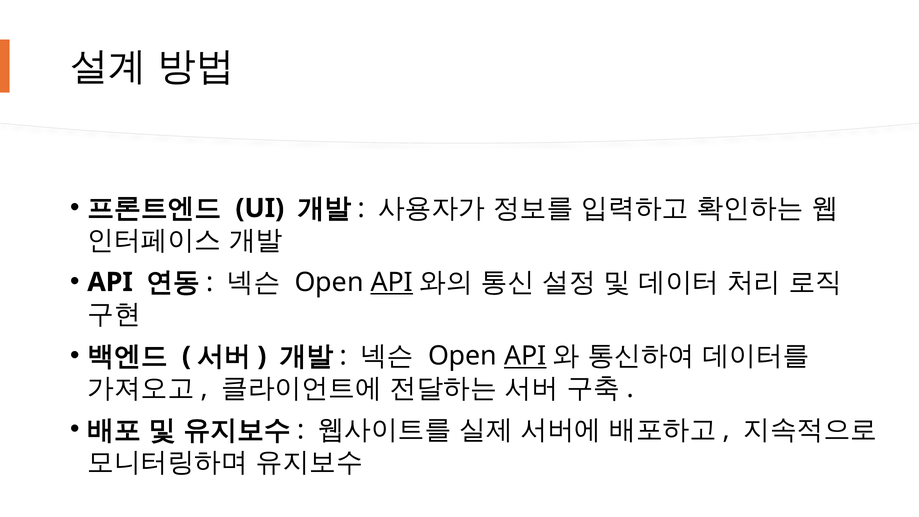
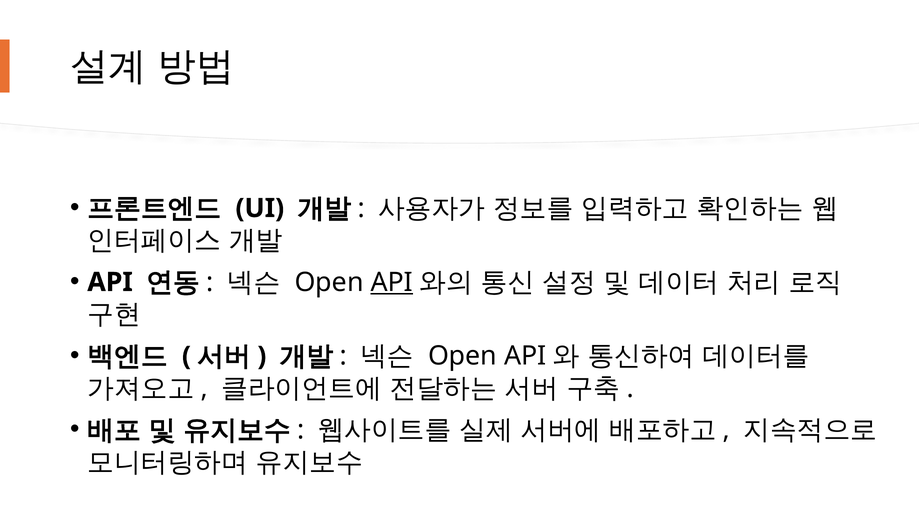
API at (525, 356) underline: present -> none
